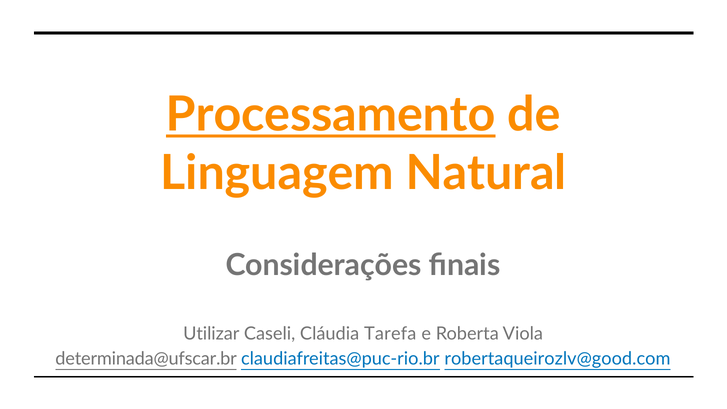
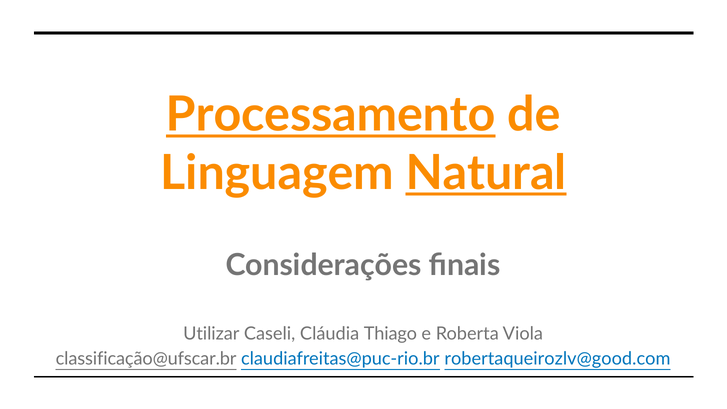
Natural underline: none -> present
Tarefa: Tarefa -> Thiago
determinada@ufscar.br: determinada@ufscar.br -> classificação@ufscar.br
